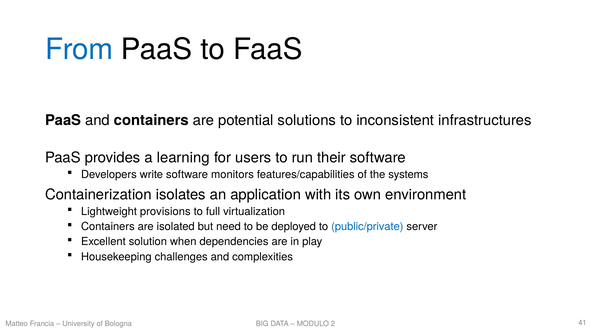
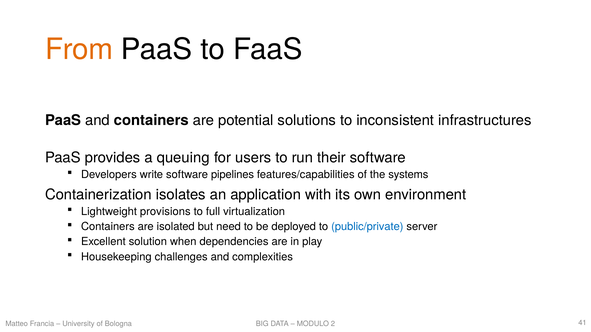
From colour: blue -> orange
learning: learning -> queuing
monitors: monitors -> pipelines
